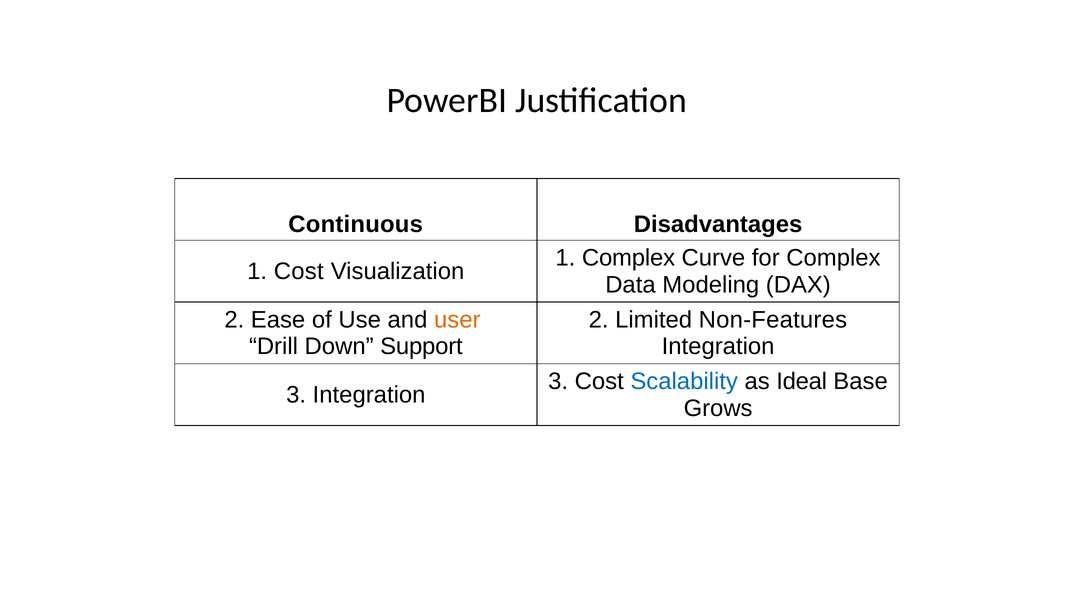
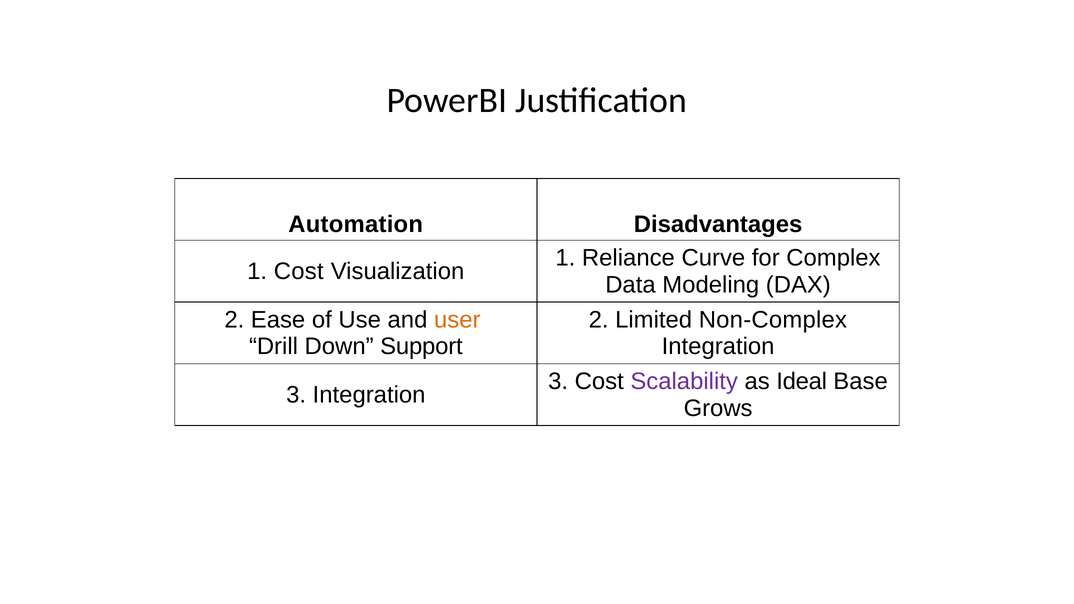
Continuous: Continuous -> Automation
1 Complex: Complex -> Reliance
Non-Features: Non-Features -> Non-Complex
Scalability colour: blue -> purple
